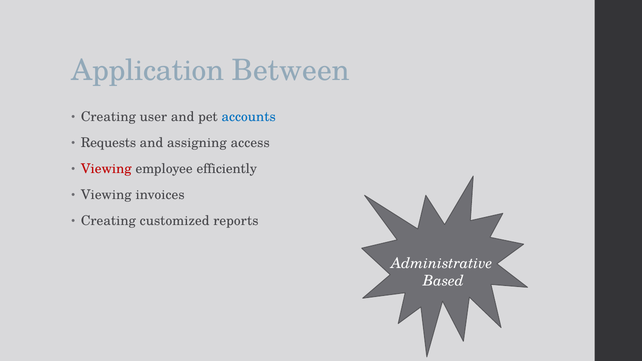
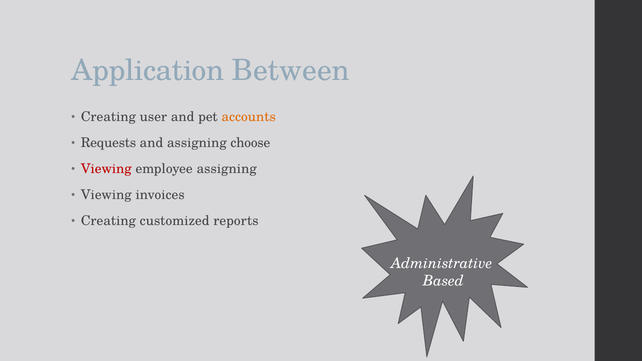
accounts colour: blue -> orange
access: access -> choose
employee efficiently: efficiently -> assigning
